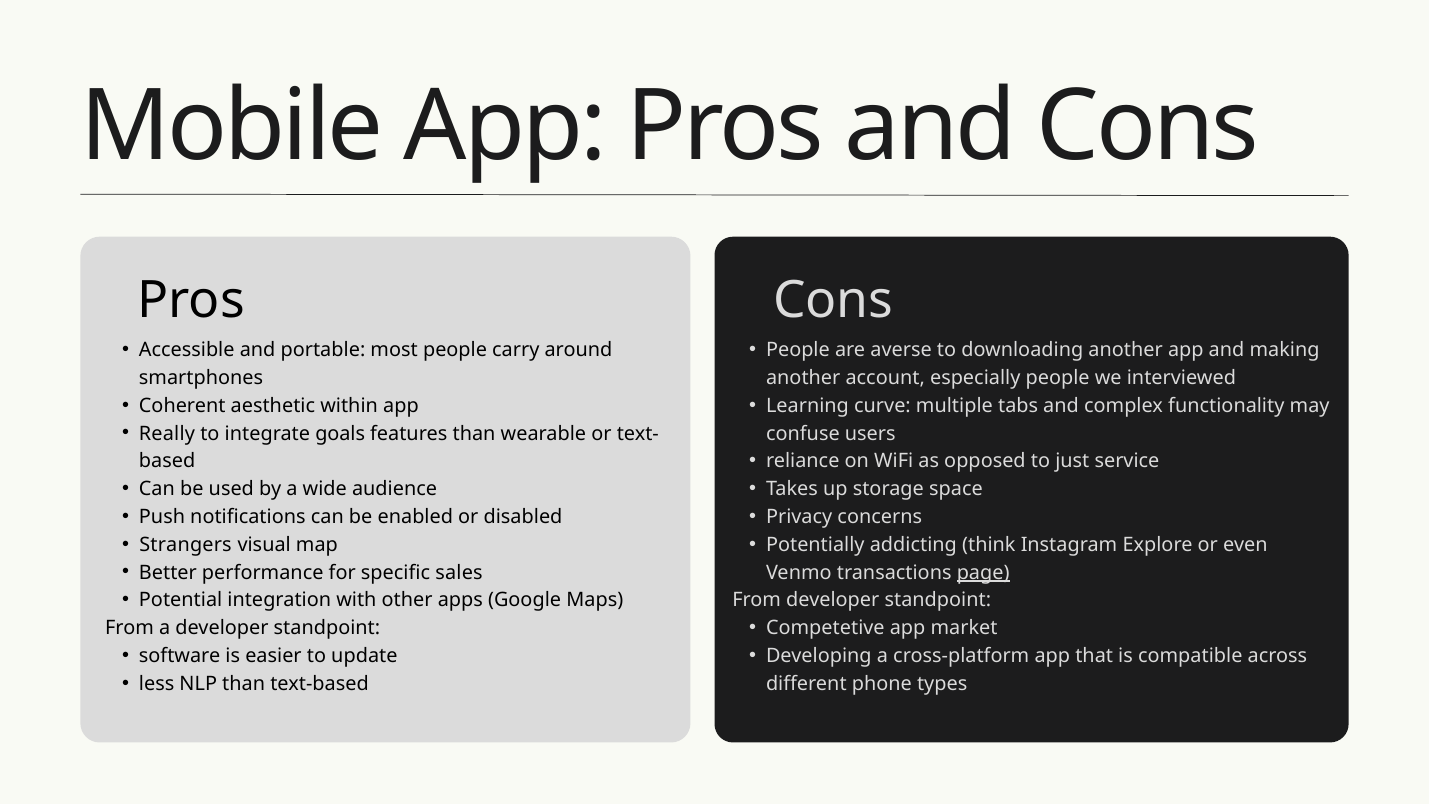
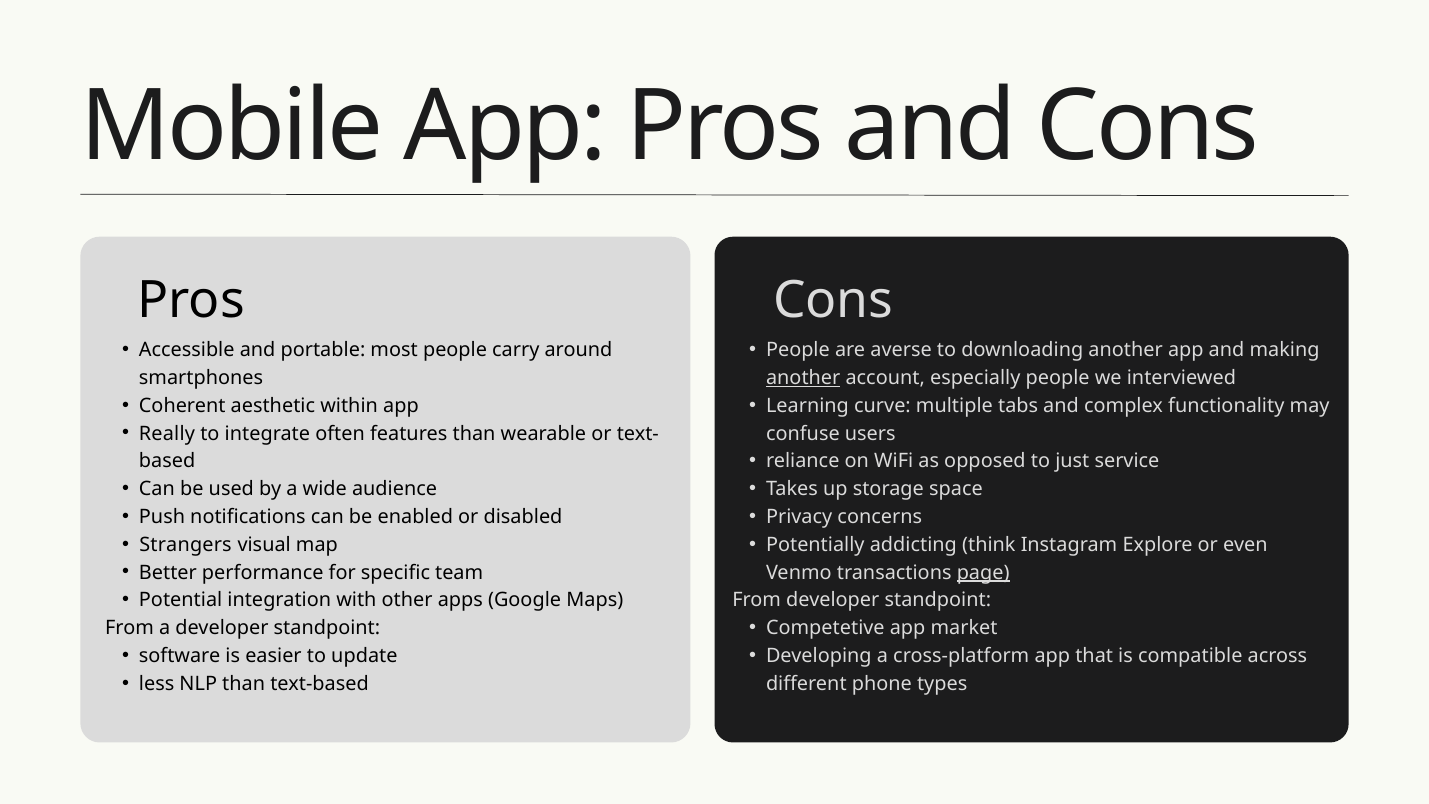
another at (803, 378) underline: none -> present
goals: goals -> often
sales: sales -> team
